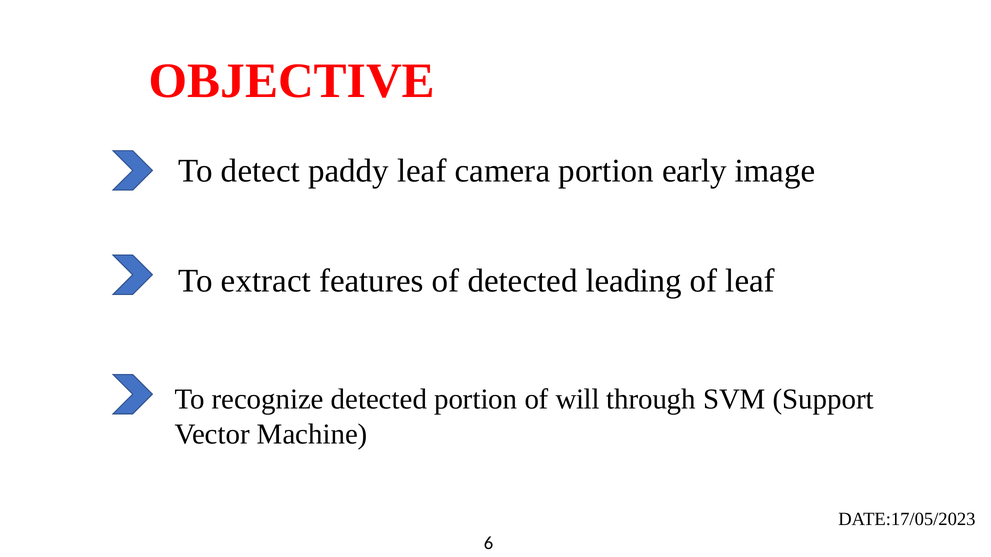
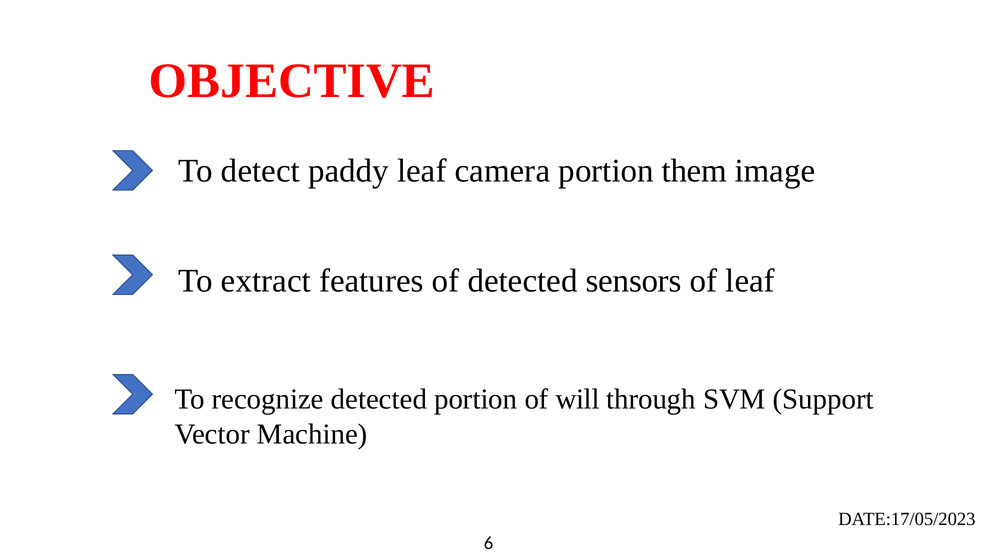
early: early -> them
leading: leading -> sensors
